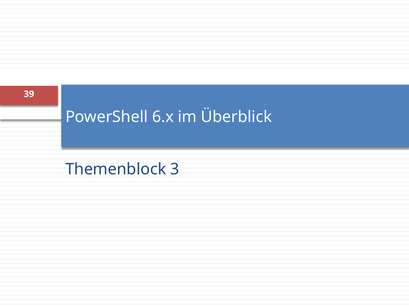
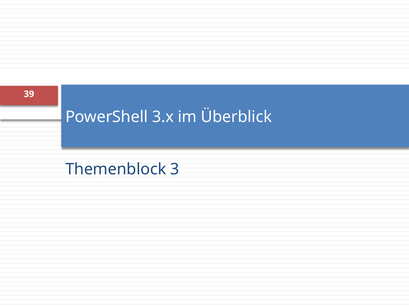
6.x: 6.x -> 3.x
